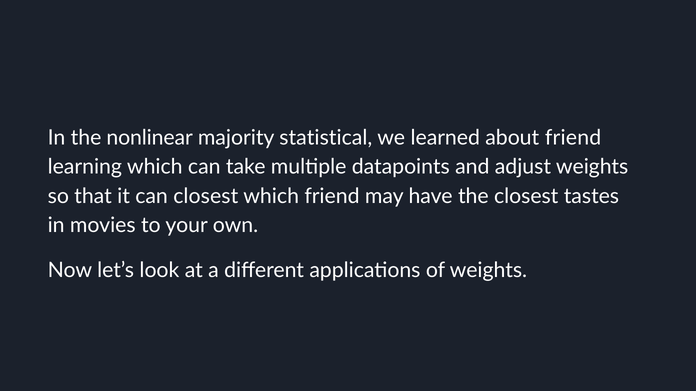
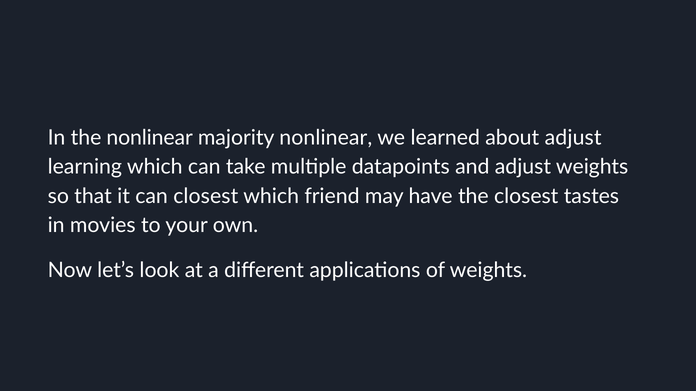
majority statistical: statistical -> nonlinear
about friend: friend -> adjust
